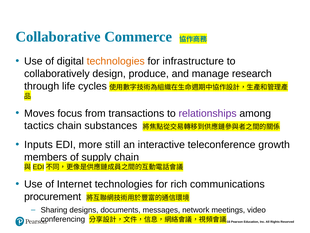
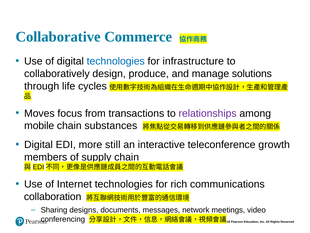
technologies at (116, 61) colour: orange -> blue
research: research -> solutions
tactics: tactics -> mobile
Inputs at (38, 144): Inputs -> Digital
procurement: procurement -> collaboration
